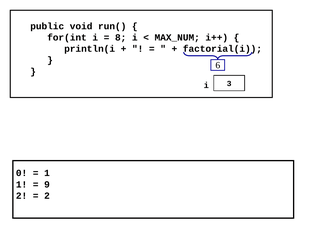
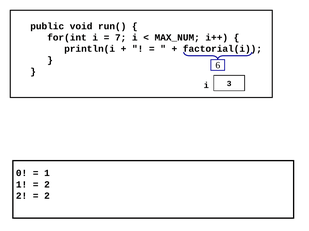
8: 8 -> 7
9 at (47, 185): 9 -> 2
